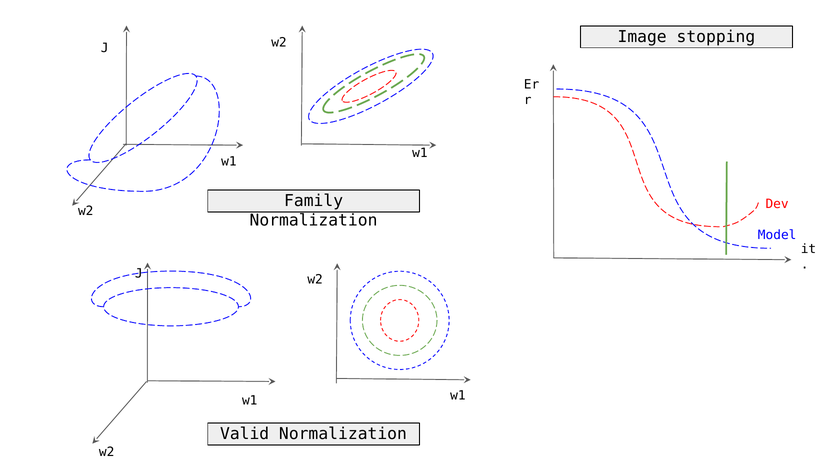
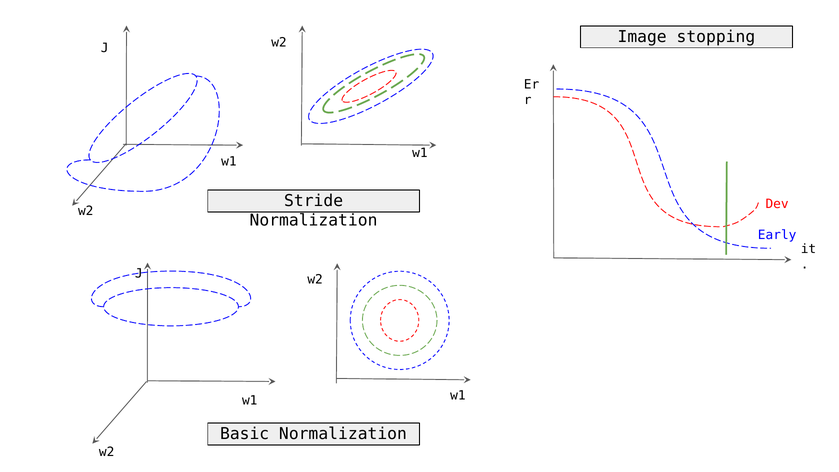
Family: Family -> Stride
Model: Model -> Early
Valid: Valid -> Basic
